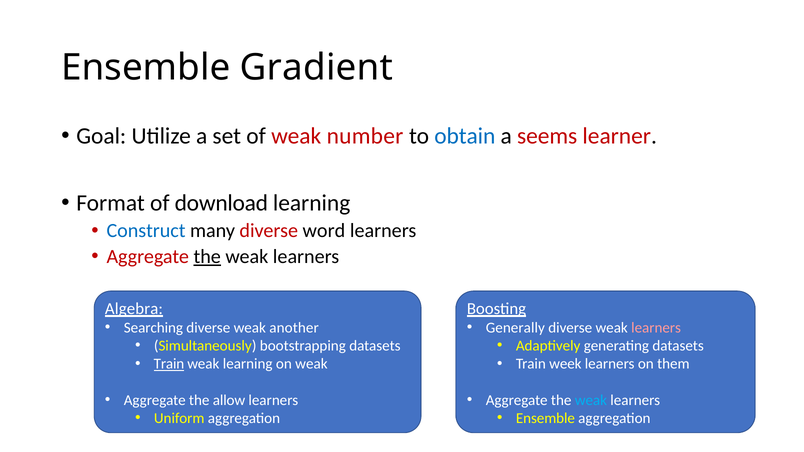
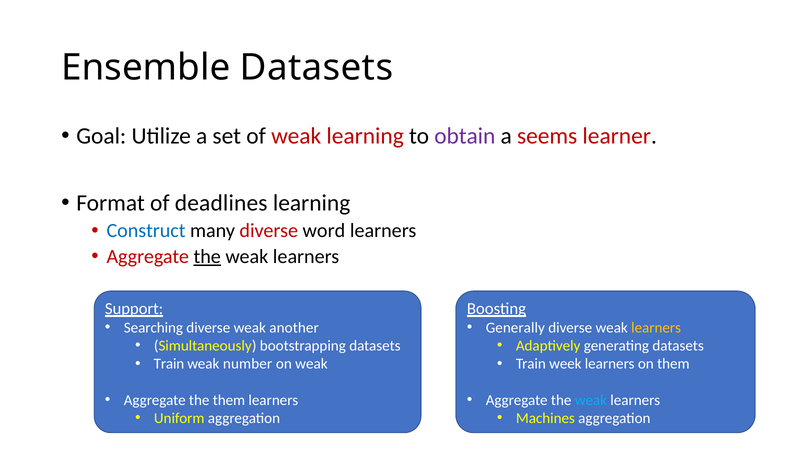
Ensemble Gradient: Gradient -> Datasets
weak number: number -> learning
obtain colour: blue -> purple
download: download -> deadlines
Algebra: Algebra -> Support
learners at (656, 328) colour: pink -> yellow
Train at (169, 364) underline: present -> none
weak learning: learning -> number
the allow: allow -> them
Ensemble at (545, 418): Ensemble -> Machines
